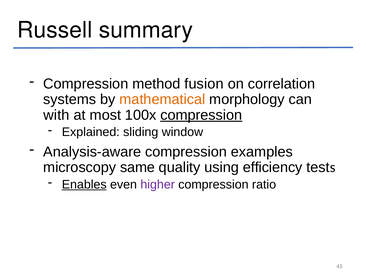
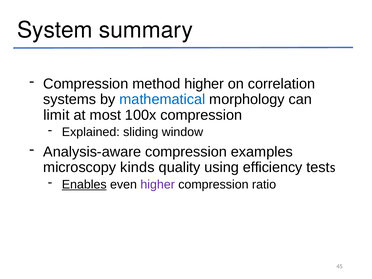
Russell: Russell -> System
method fusion: fusion -> higher
mathematical colour: orange -> blue
with: with -> limit
compression at (201, 115) underline: present -> none
same: same -> kinds
